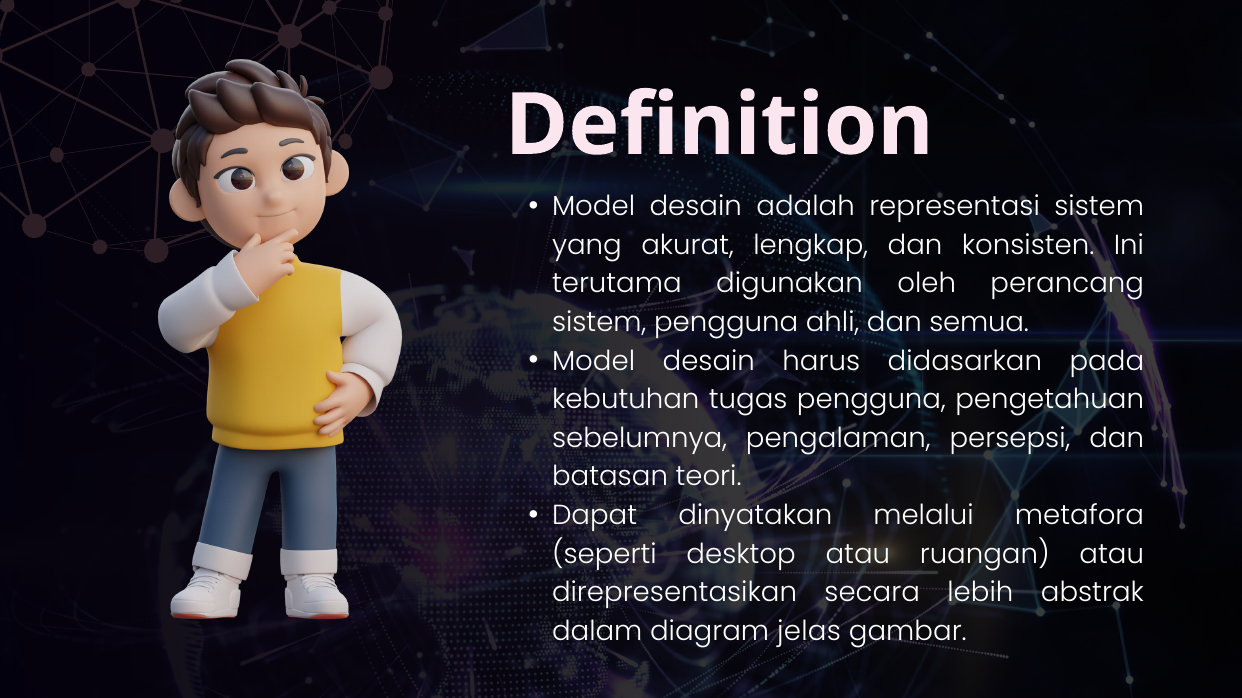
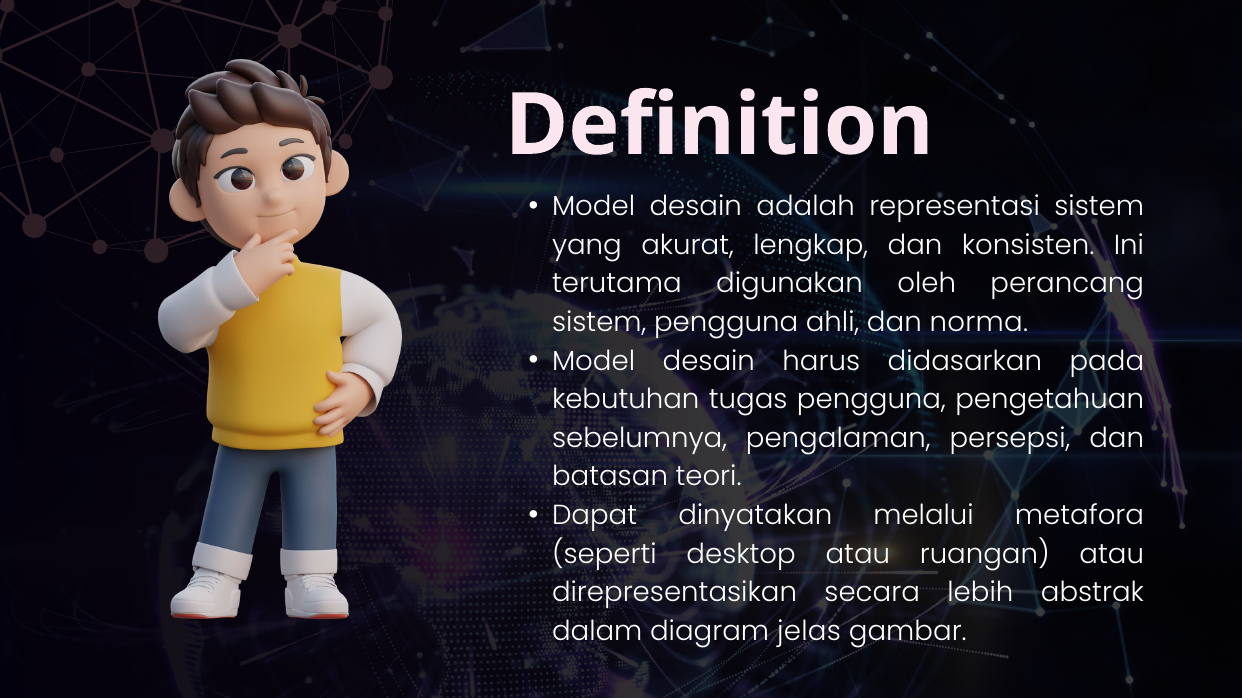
semua: semua -> norma
